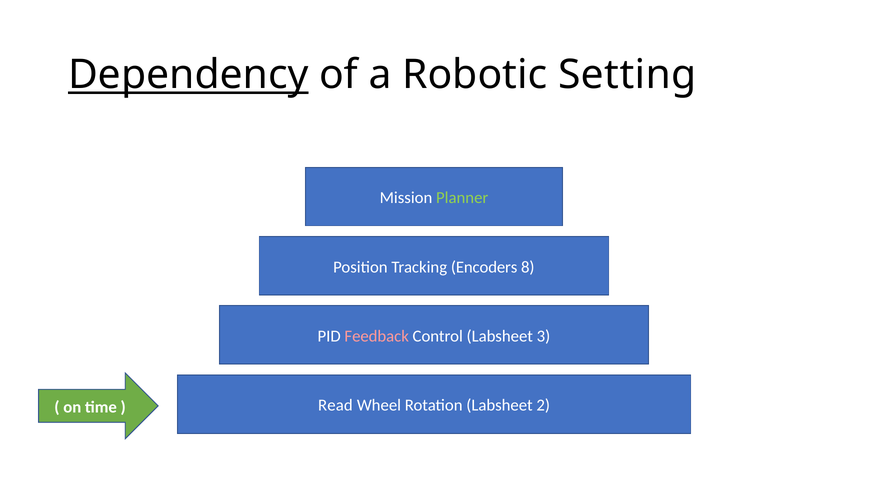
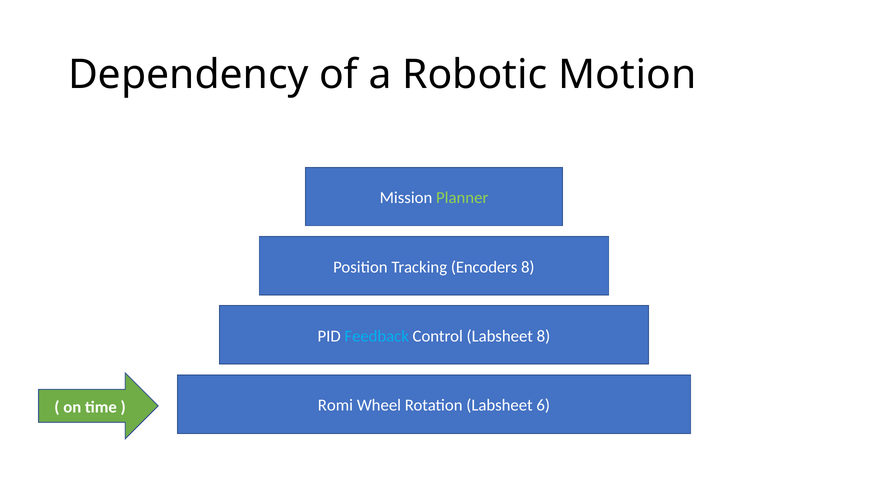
Dependency underline: present -> none
Setting: Setting -> Motion
Feedback colour: pink -> light blue
Labsheet 3: 3 -> 8
Read: Read -> Romi
2: 2 -> 6
